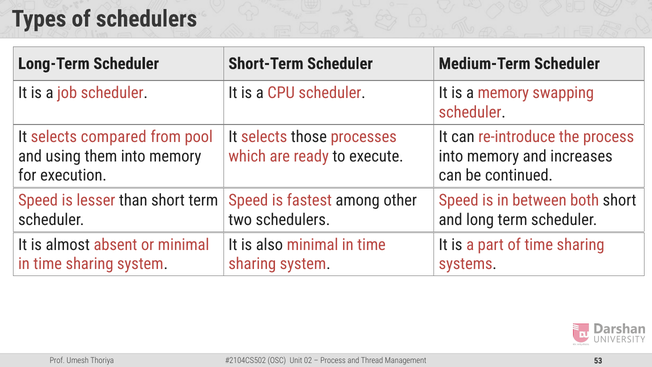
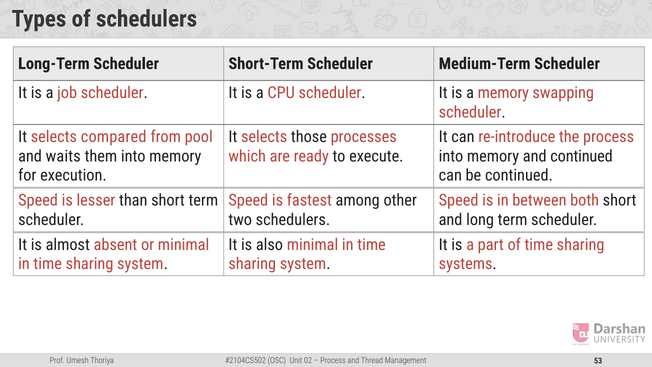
using: using -> waits
and increases: increases -> continued
